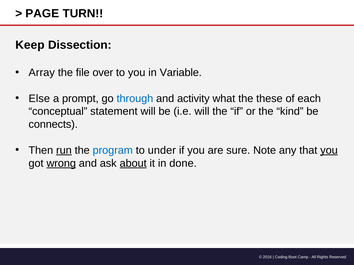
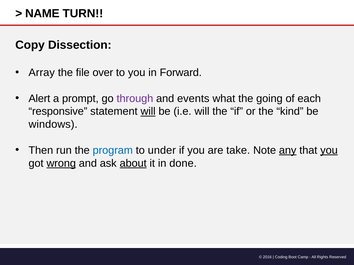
PAGE: PAGE -> NAME
Keep: Keep -> Copy
Variable: Variable -> Forward
Else: Else -> Alert
through colour: blue -> purple
activity: activity -> events
these: these -> going
conceptual: conceptual -> responsive
will at (148, 112) underline: none -> present
connects: connects -> windows
run underline: present -> none
sure: sure -> take
any underline: none -> present
